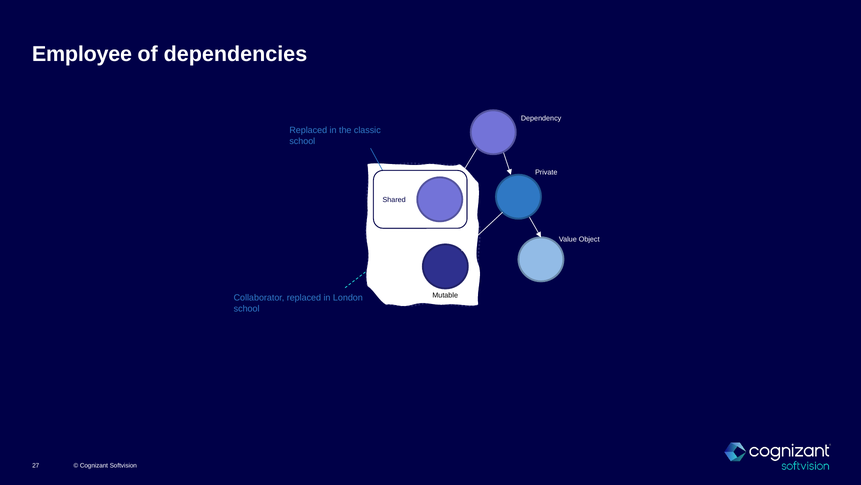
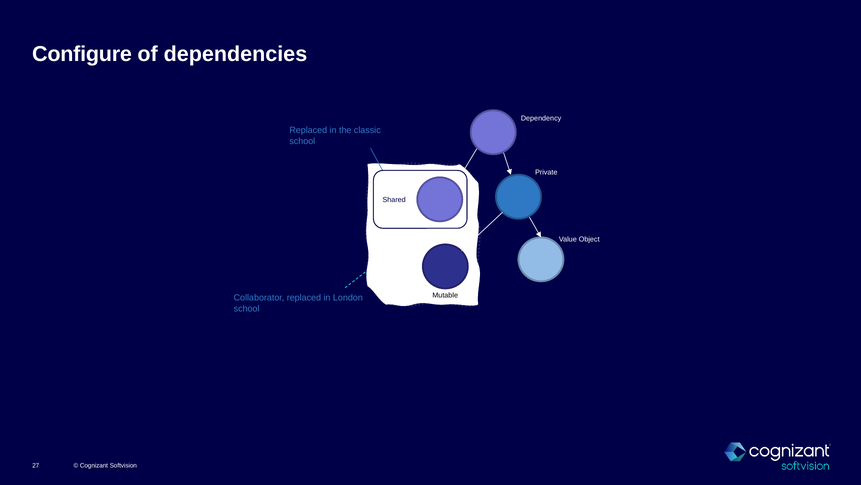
Employee: Employee -> Configure
